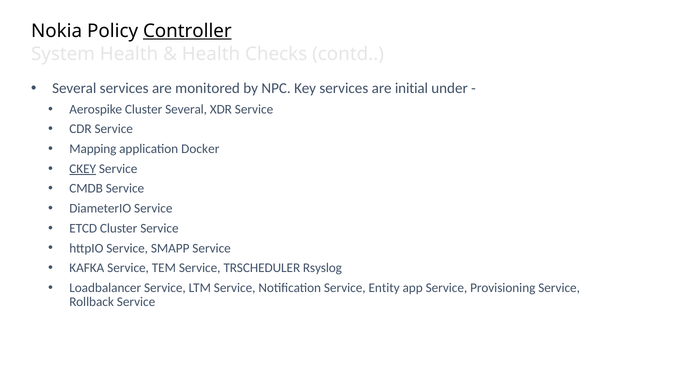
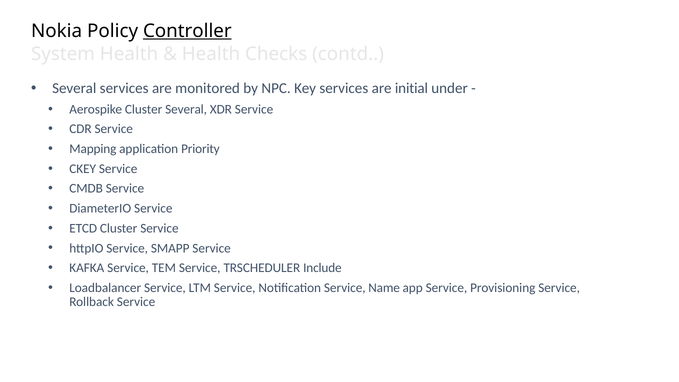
Docker: Docker -> Priority
CKEY underline: present -> none
Rsyslog: Rsyslog -> Include
Entity: Entity -> Name
